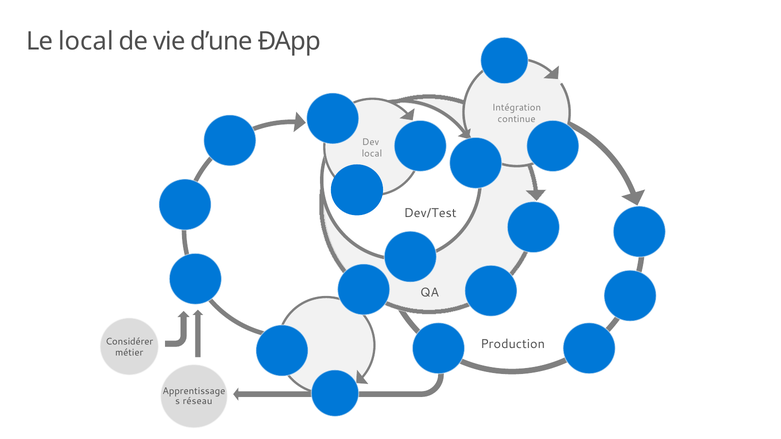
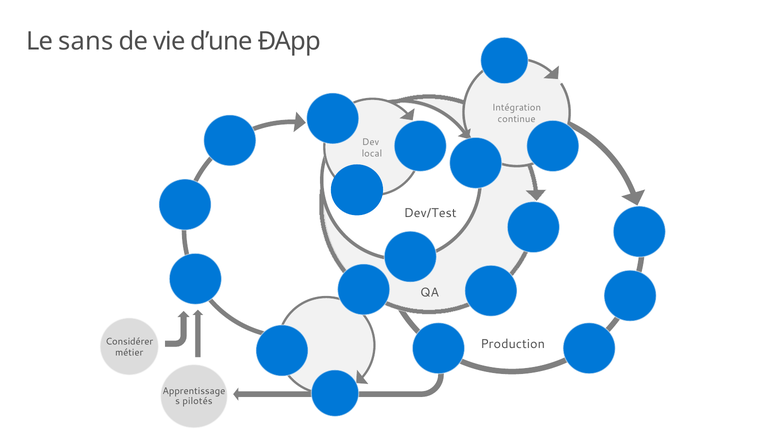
Le local: local -> sans
réseau: réseau -> pilotés
